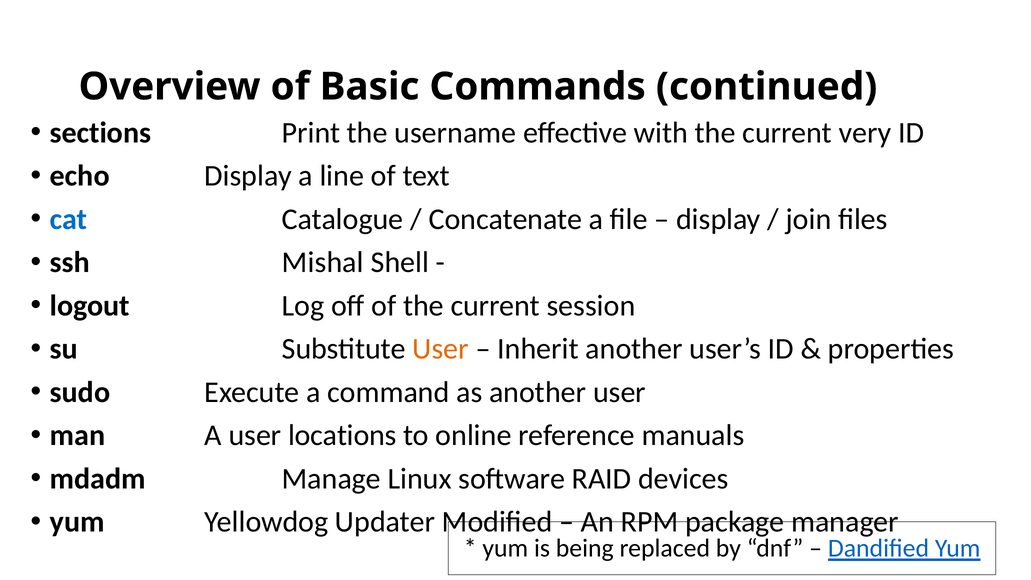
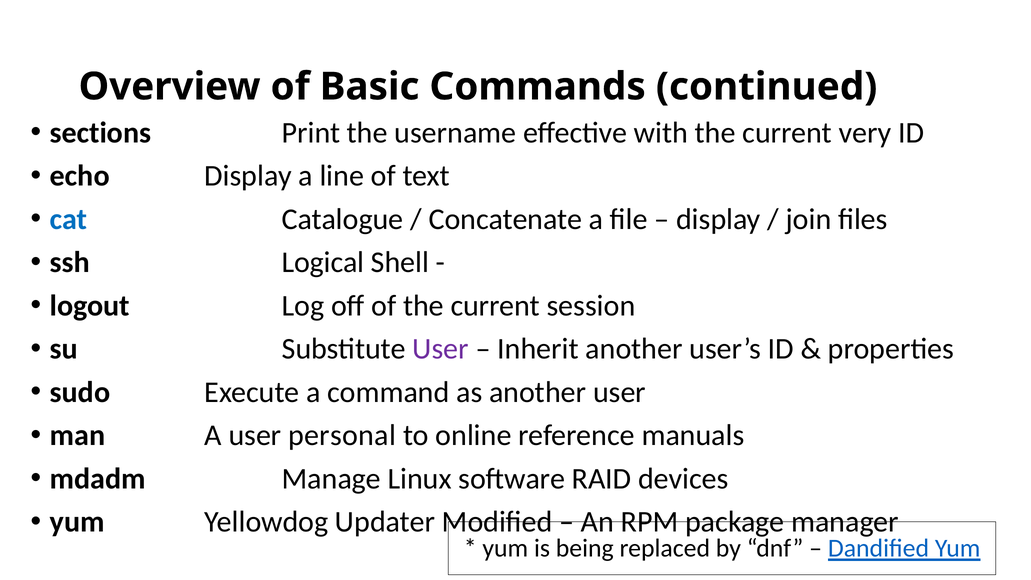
Mishal: Mishal -> Logical
User at (441, 349) colour: orange -> purple
locations: locations -> personal
